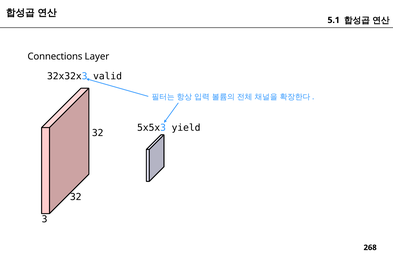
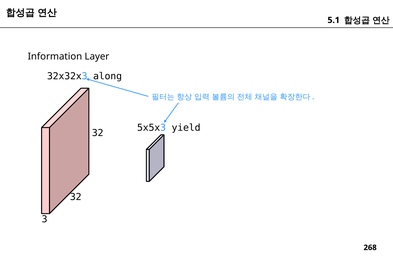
Connections: Connections -> Information
valid: valid -> along
